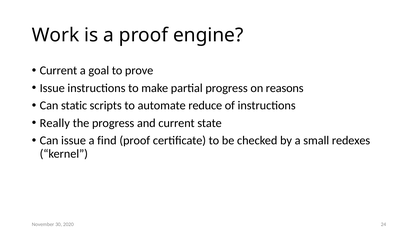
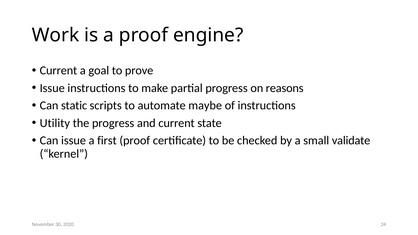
reduce: reduce -> maybe
Really: Really -> Utility
find: find -> first
redexes: redexes -> validate
